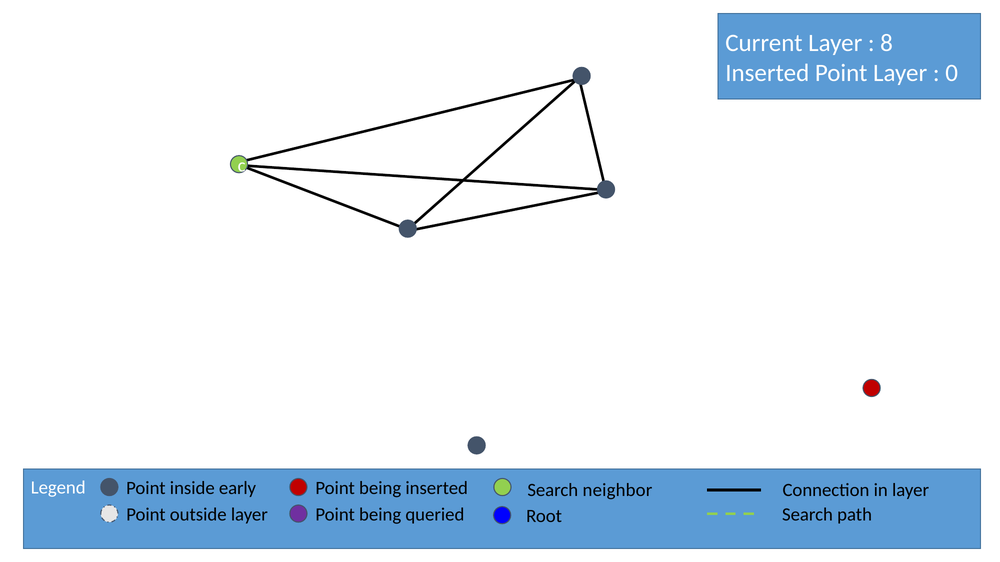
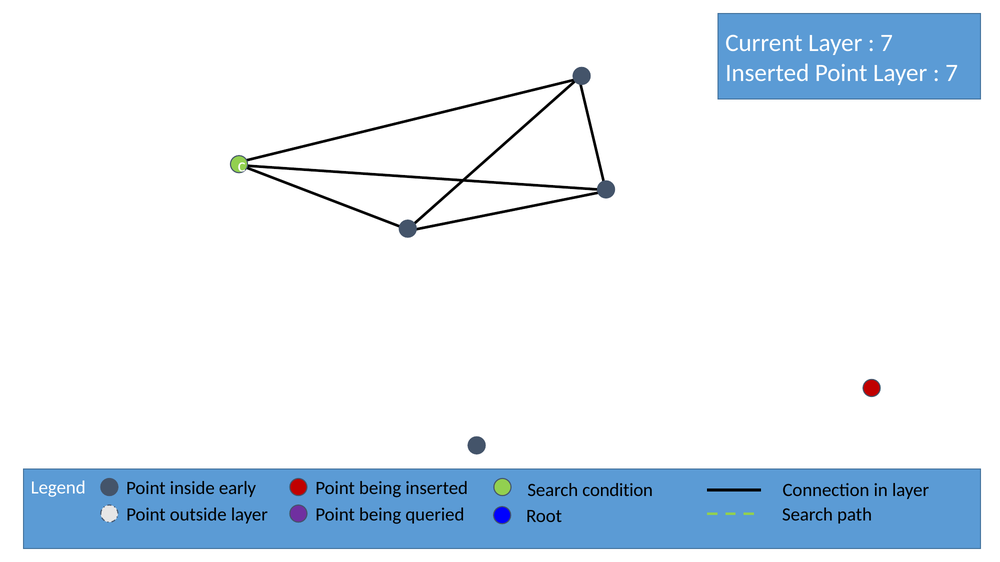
8 at (887, 43): 8 -> 7
0 at (952, 73): 0 -> 7
neighbor: neighbor -> condition
